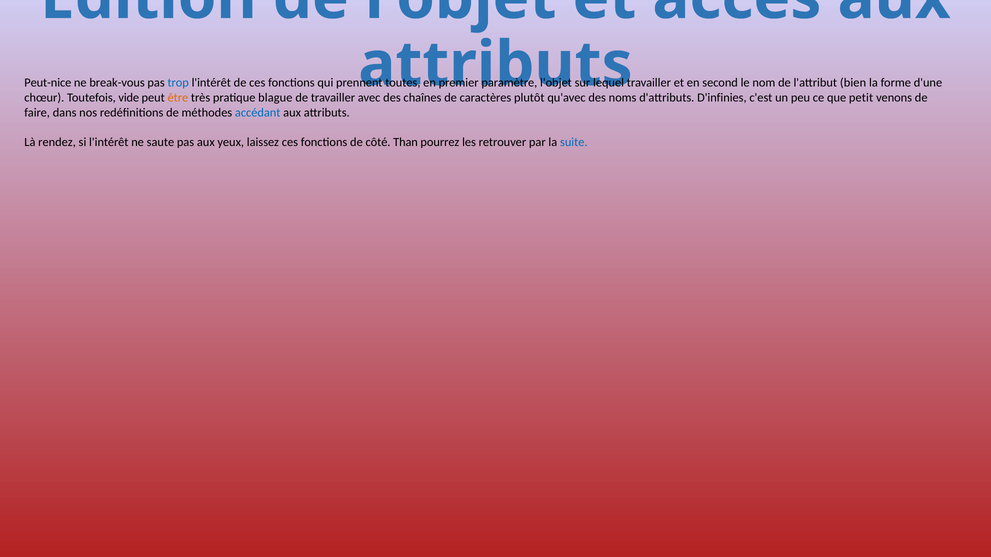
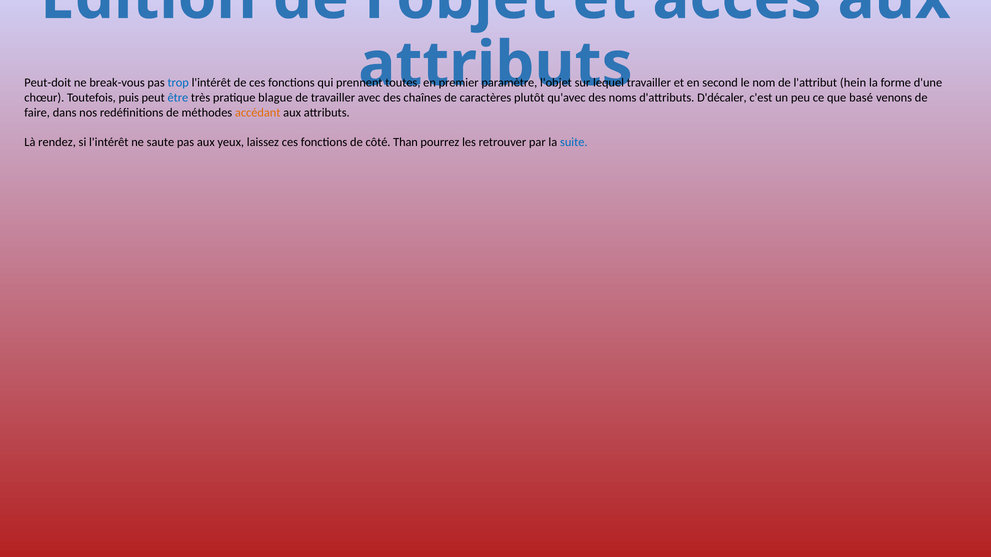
Peut-nice: Peut-nice -> Peut-doit
bien: bien -> hein
vide: vide -> puis
être colour: orange -> blue
D'infinies: D'infinies -> D'décaler
petit: petit -> basé
accédant colour: blue -> orange
